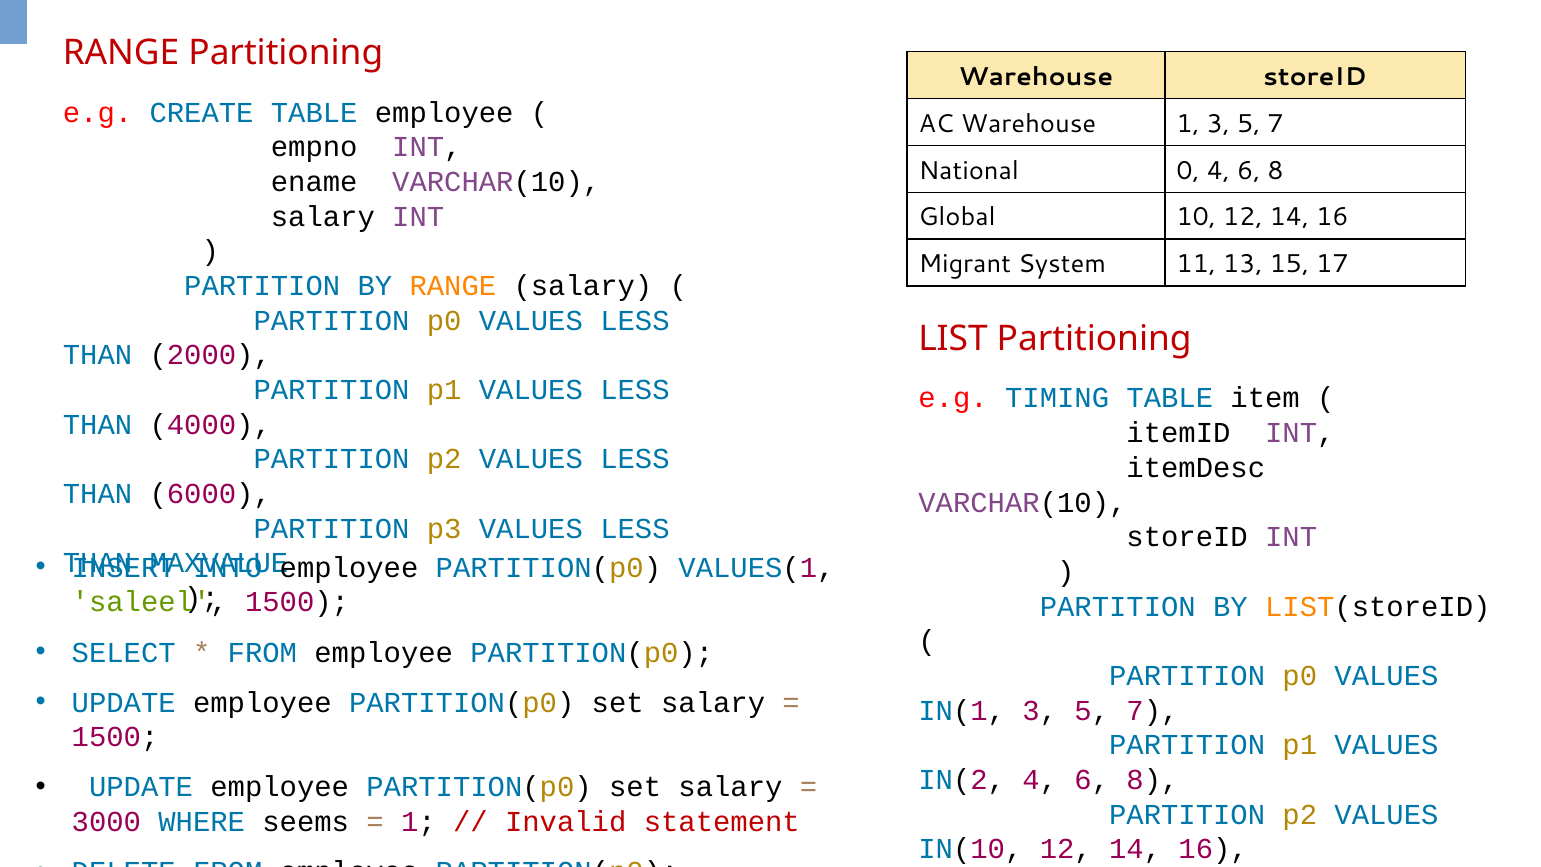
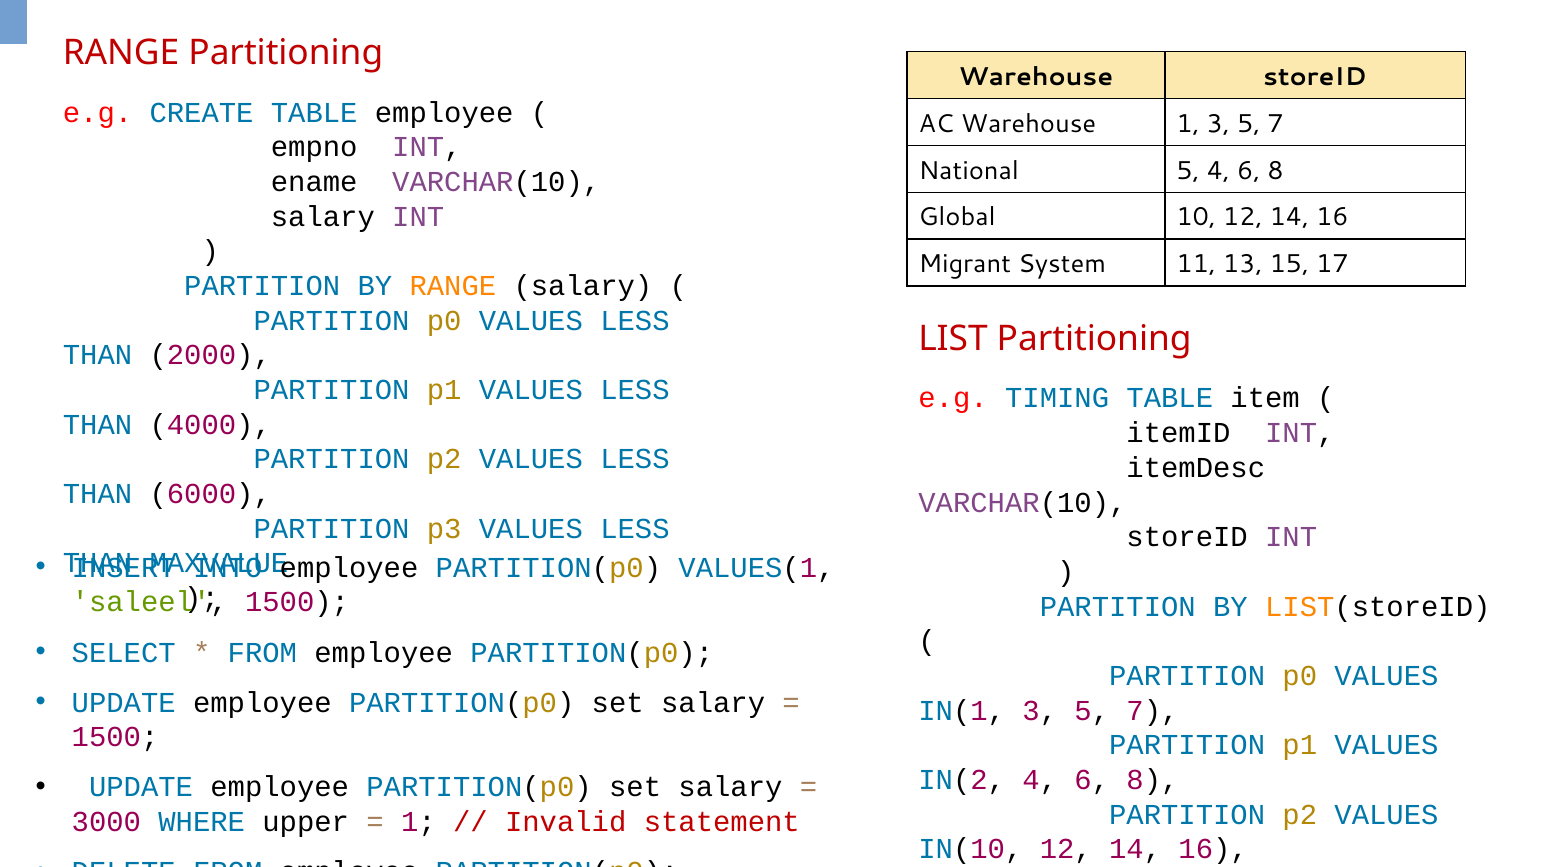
National 0: 0 -> 5
seems: seems -> upper
